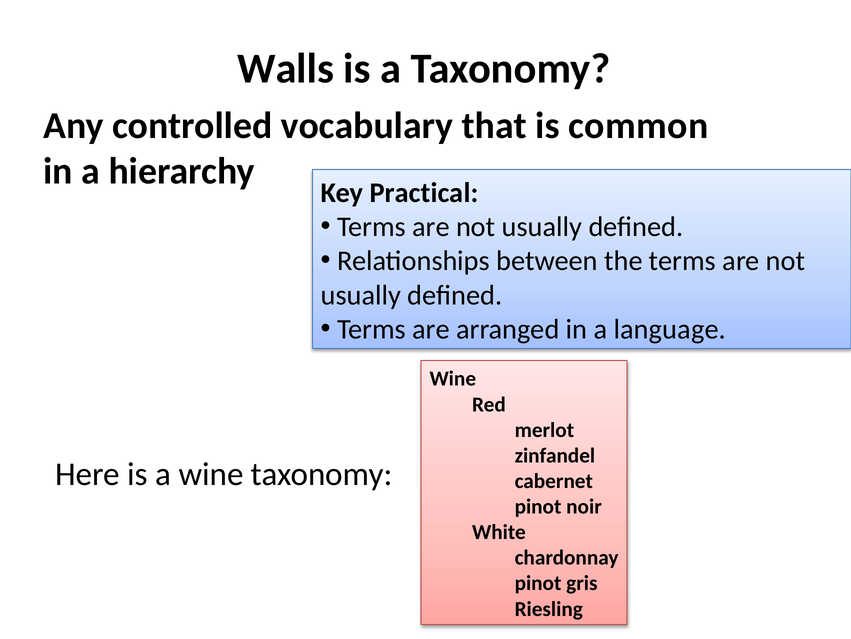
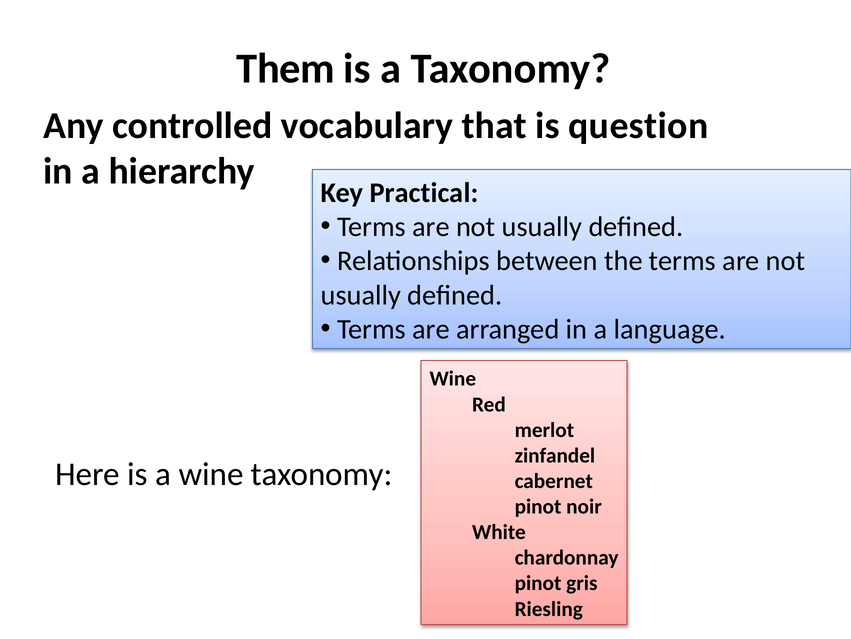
Walls: Walls -> Them
common: common -> question
